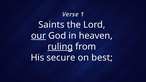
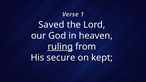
Saints: Saints -> Saved
our underline: present -> none
best: best -> kept
